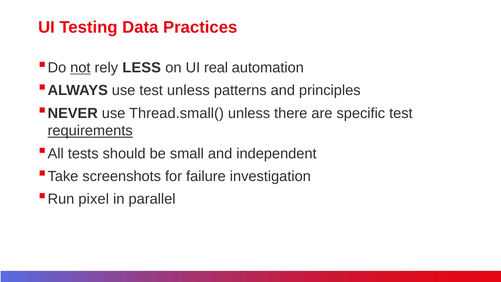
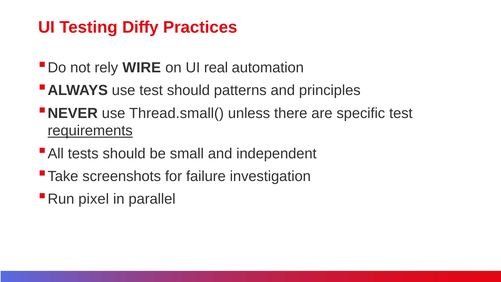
Data: Data -> Diffy
not underline: present -> none
LESS: LESS -> WIRE
test unless: unless -> should
